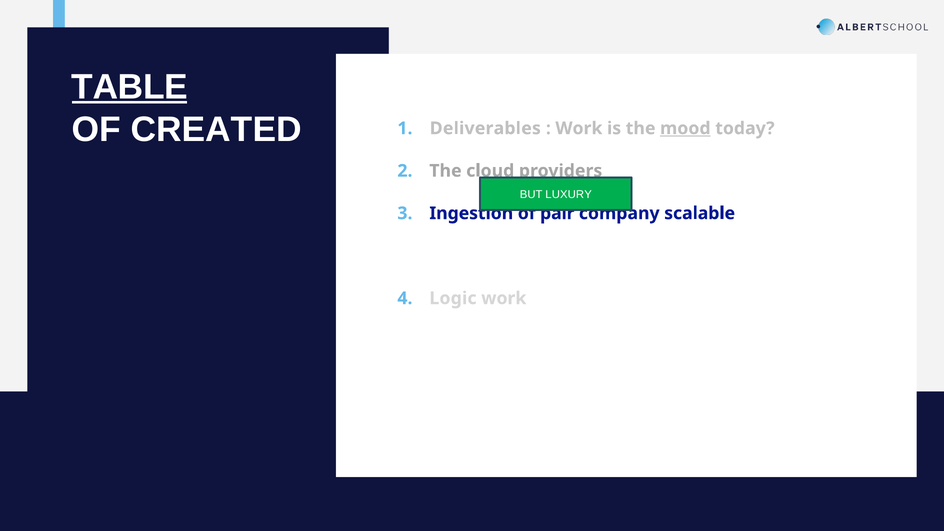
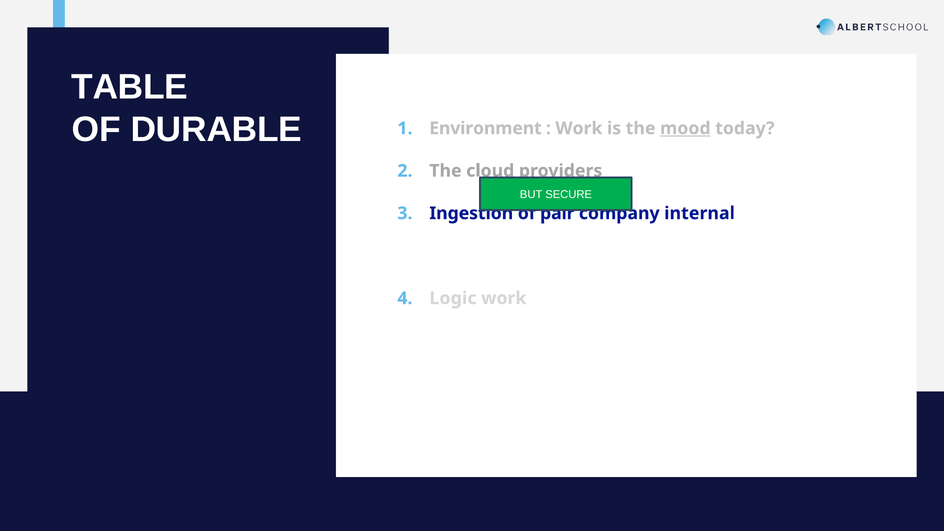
TABLE underline: present -> none
CREATED: CREATED -> DURABLE
Deliverables: Deliverables -> Environment
LUXURY: LUXURY -> SECURE
scalable: scalable -> internal
